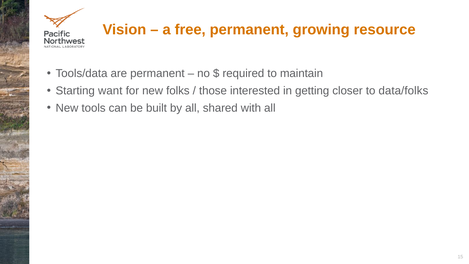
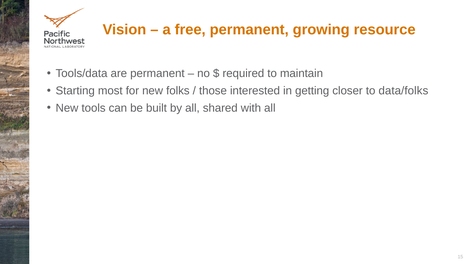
want: want -> most
